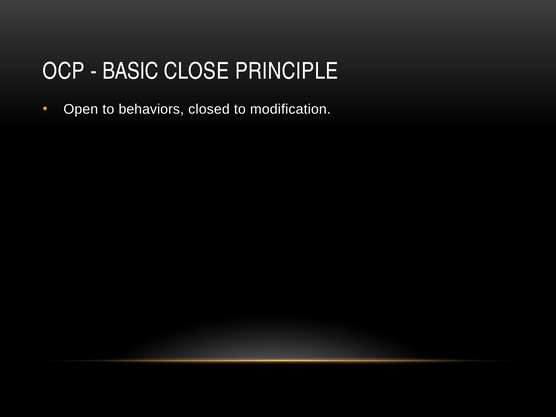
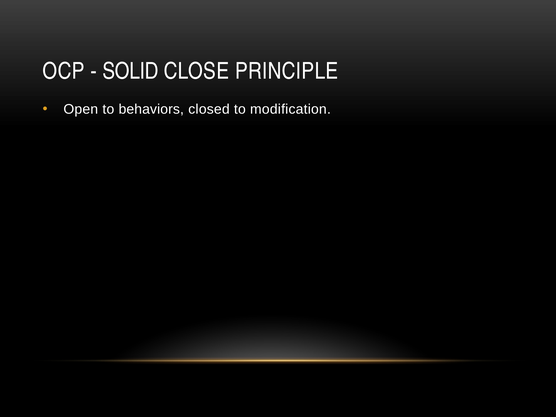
BASIC: BASIC -> SOLID
